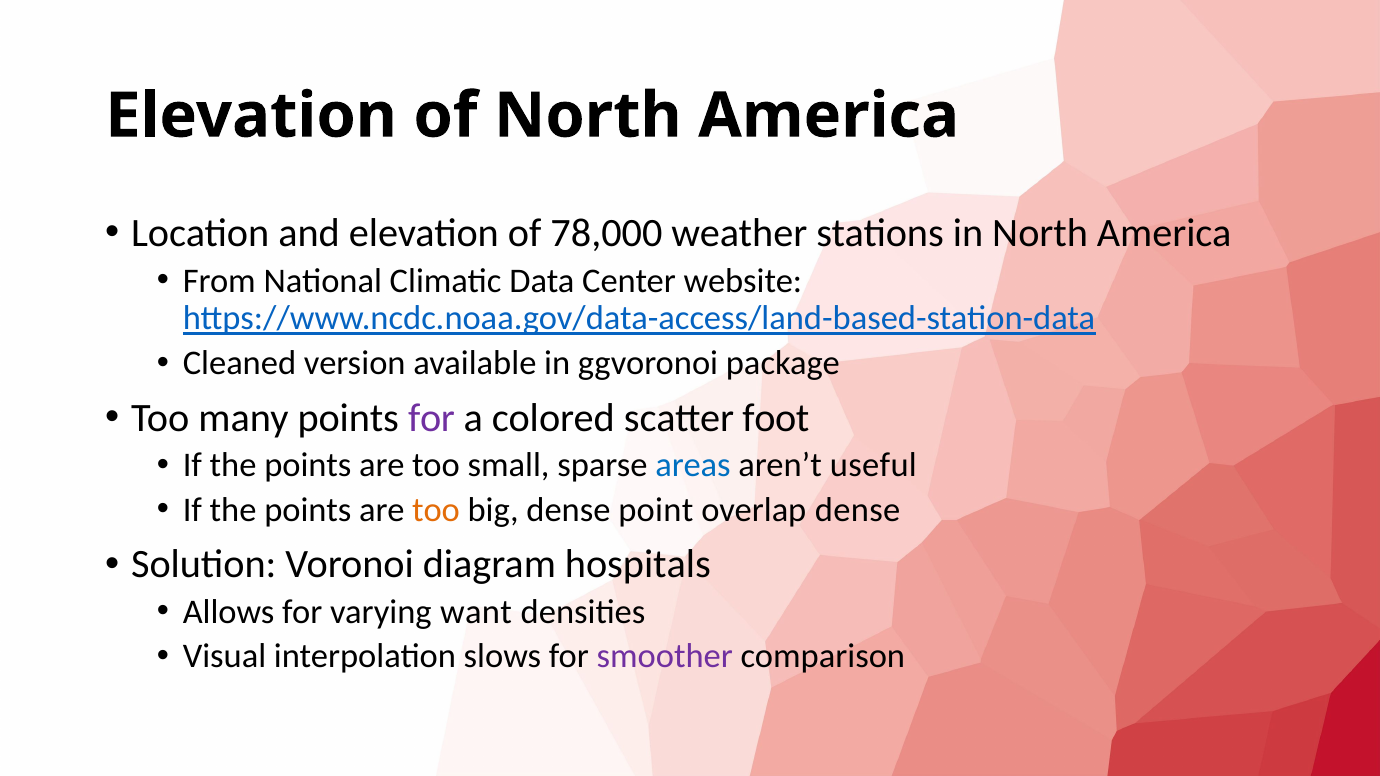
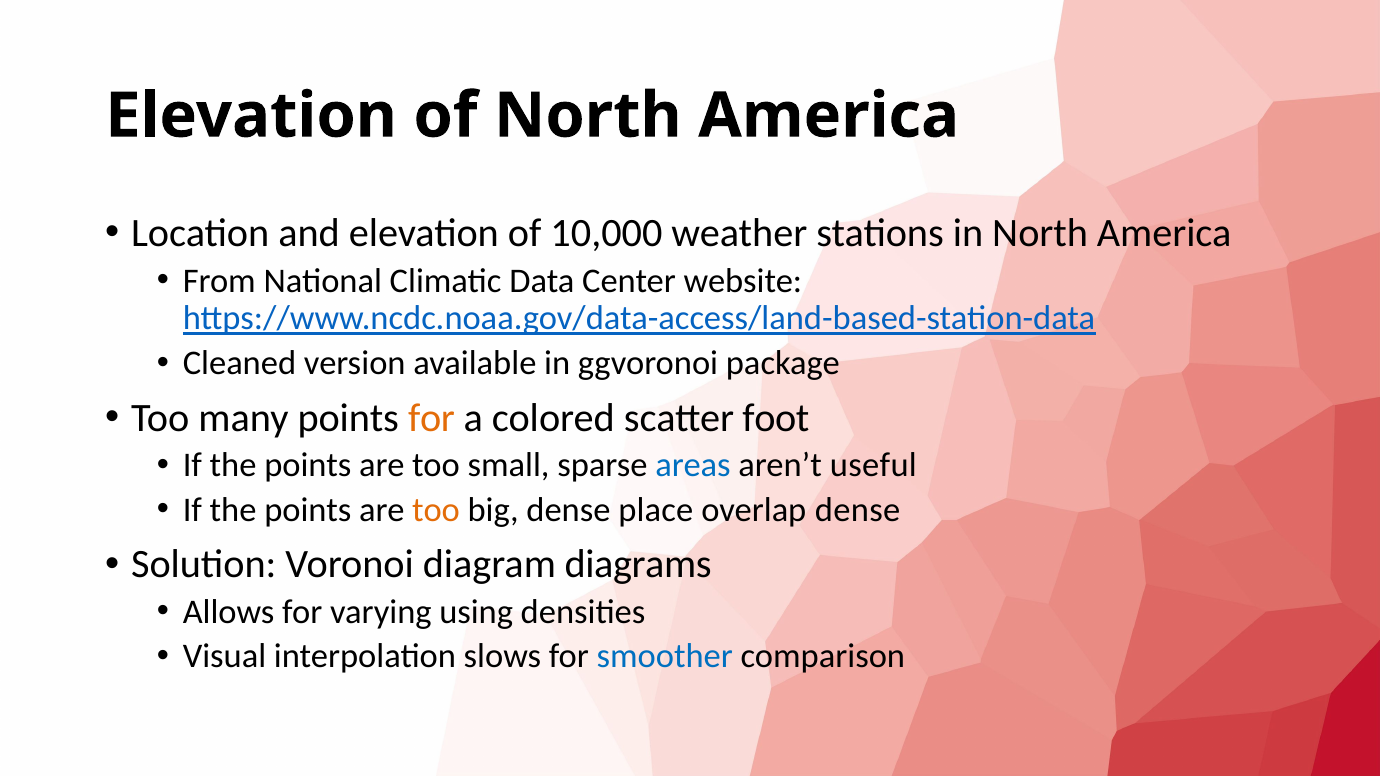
78,000: 78,000 -> 10,000
for at (432, 418) colour: purple -> orange
point: point -> place
hospitals: hospitals -> diagrams
want: want -> using
smoother colour: purple -> blue
